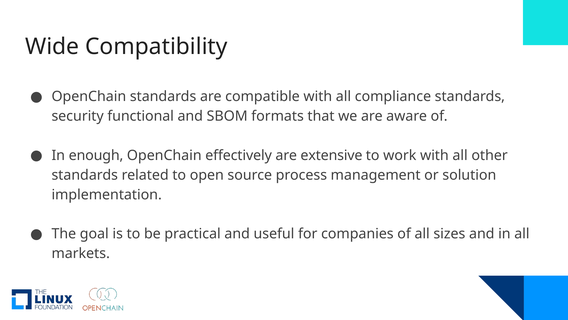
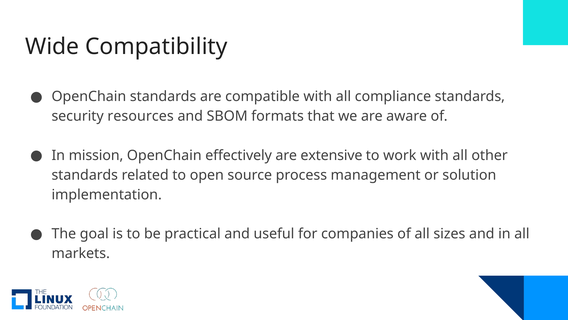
functional: functional -> resources
enough: enough -> mission
